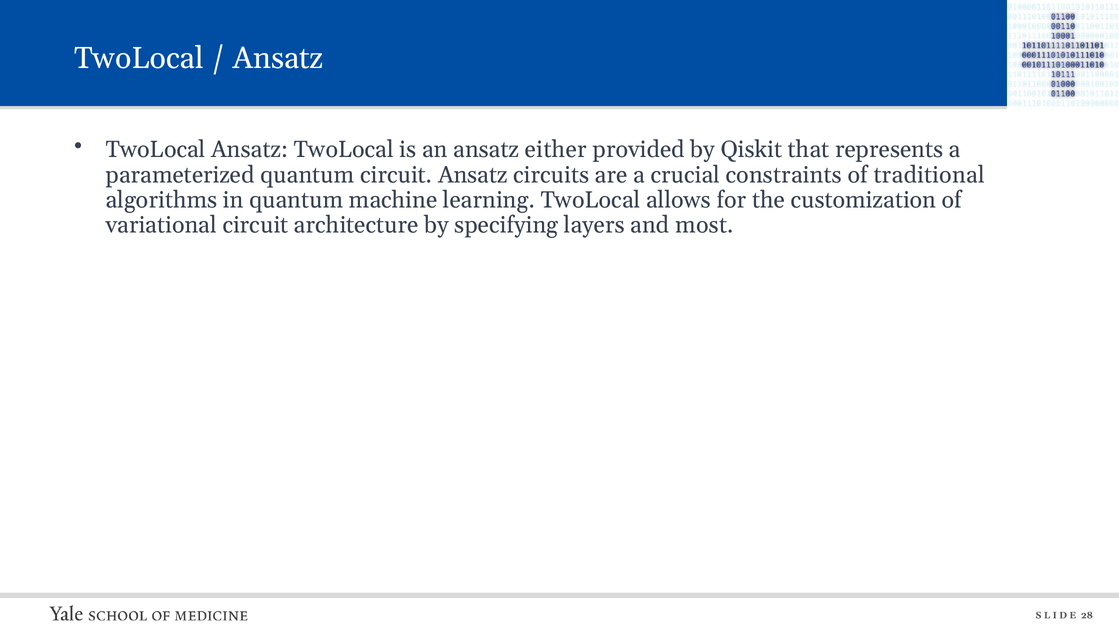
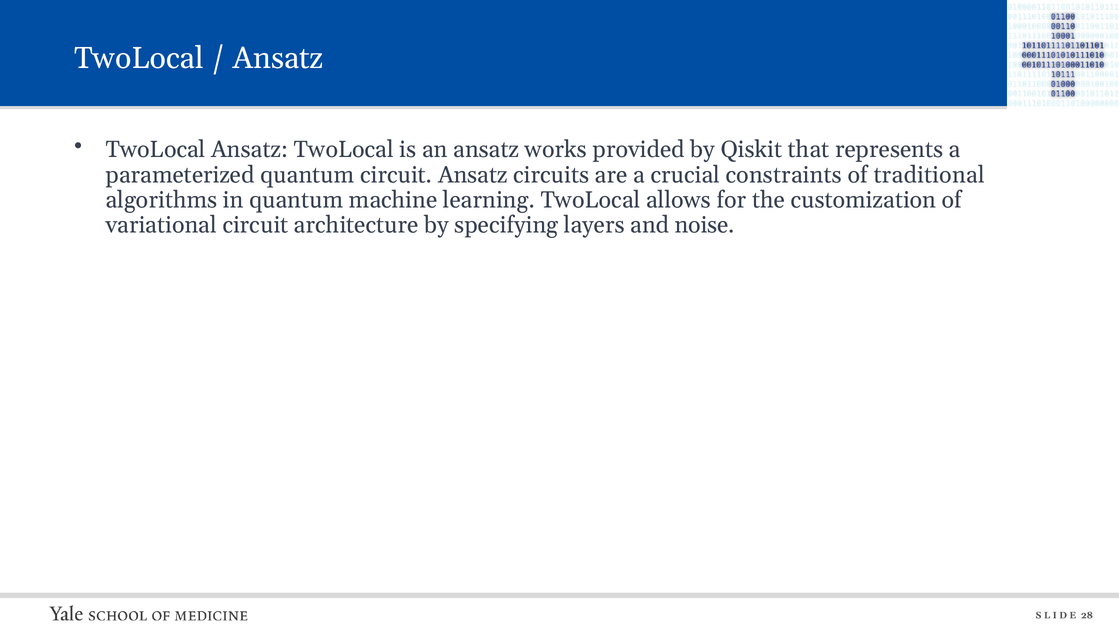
either: either -> works
most: most -> noise
